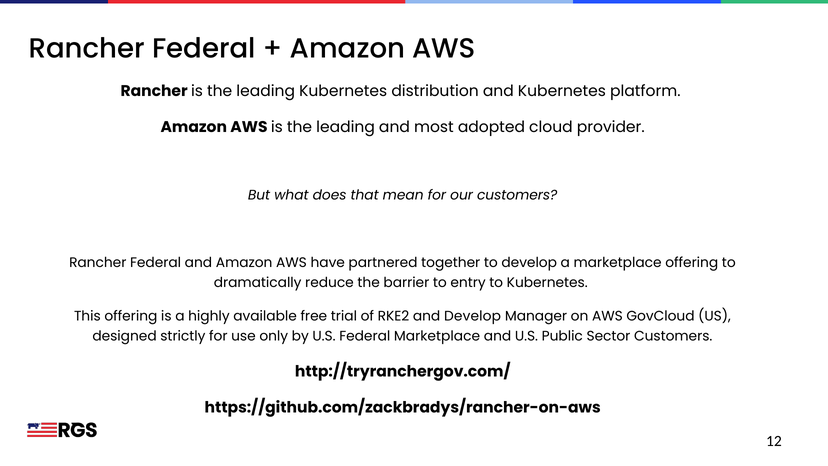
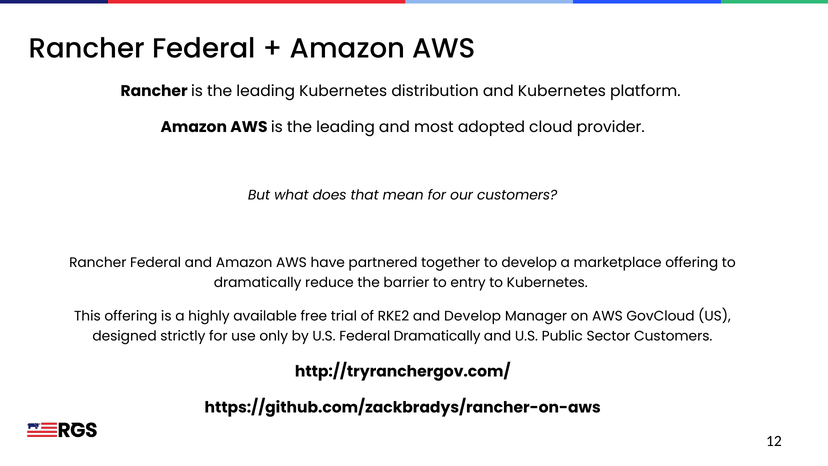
Federal Marketplace: Marketplace -> Dramatically
